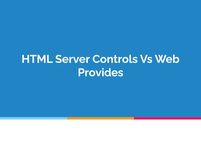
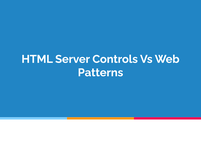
Provides: Provides -> Patterns
